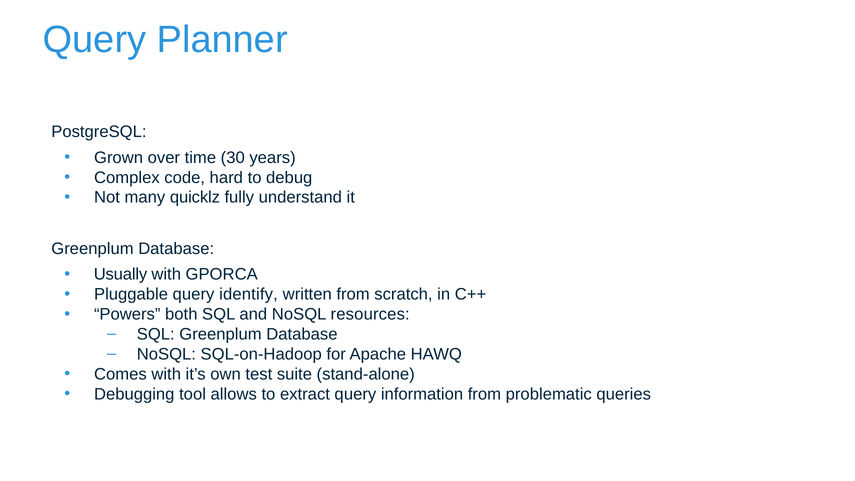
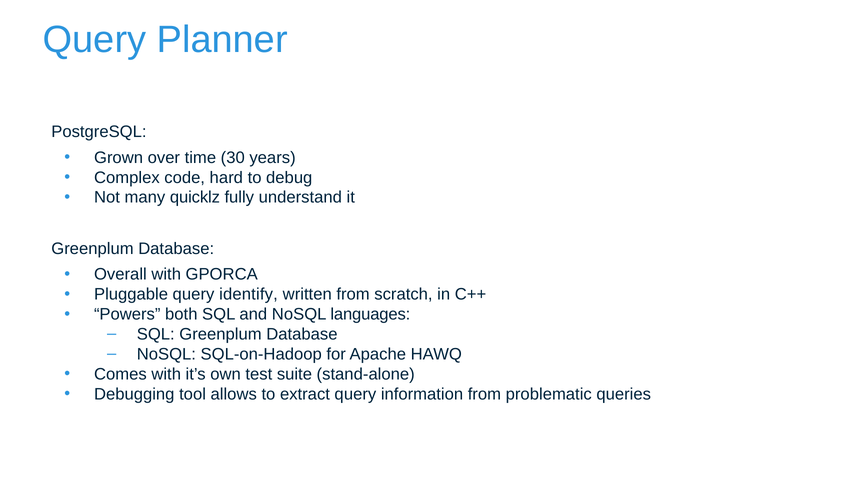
Usually: Usually -> Overall
resources: resources -> languages
